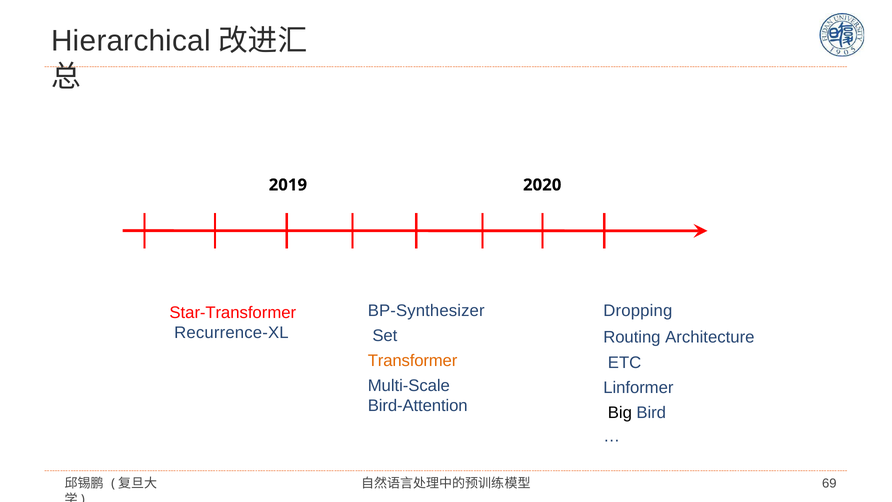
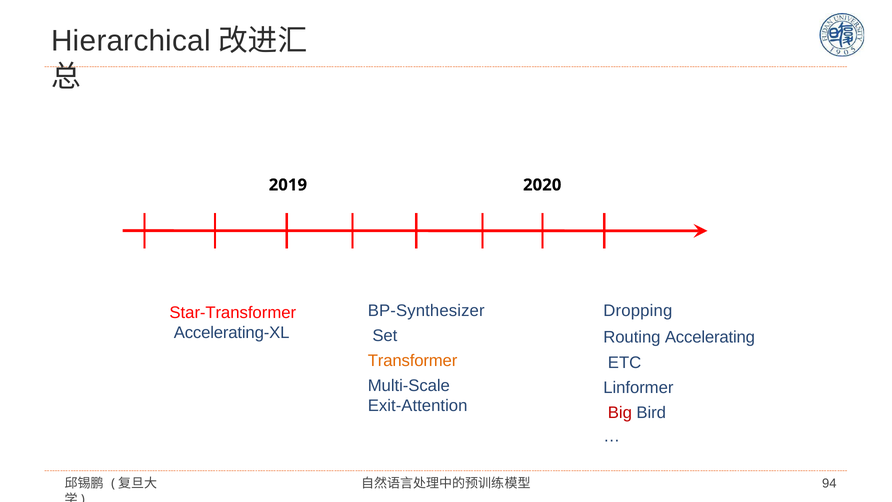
Recurrence-XL: Recurrence-XL -> Accelerating-XL
Architecture: Architecture -> Accelerating
Bird-Attention: Bird-Attention -> Exit-Attention
Big colour: black -> red
69: 69 -> 94
